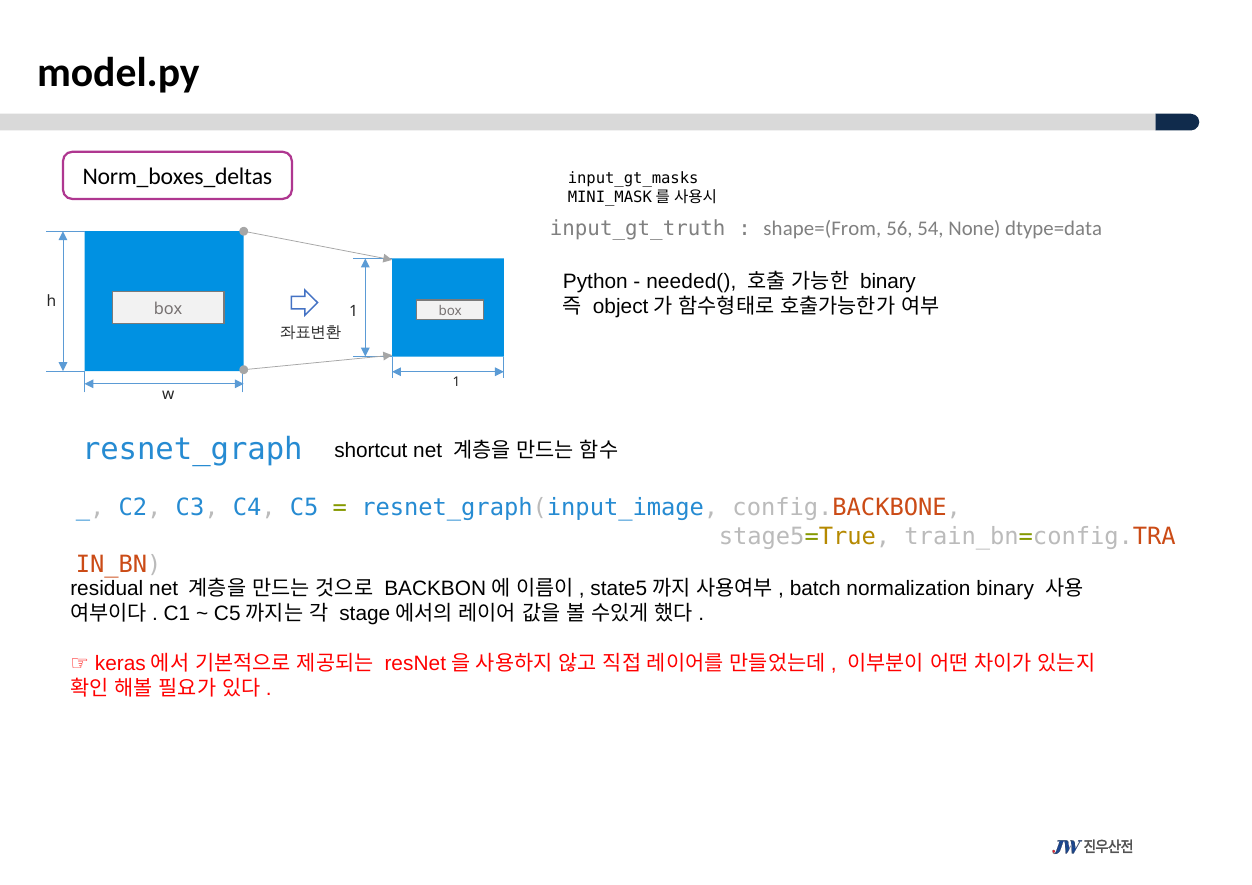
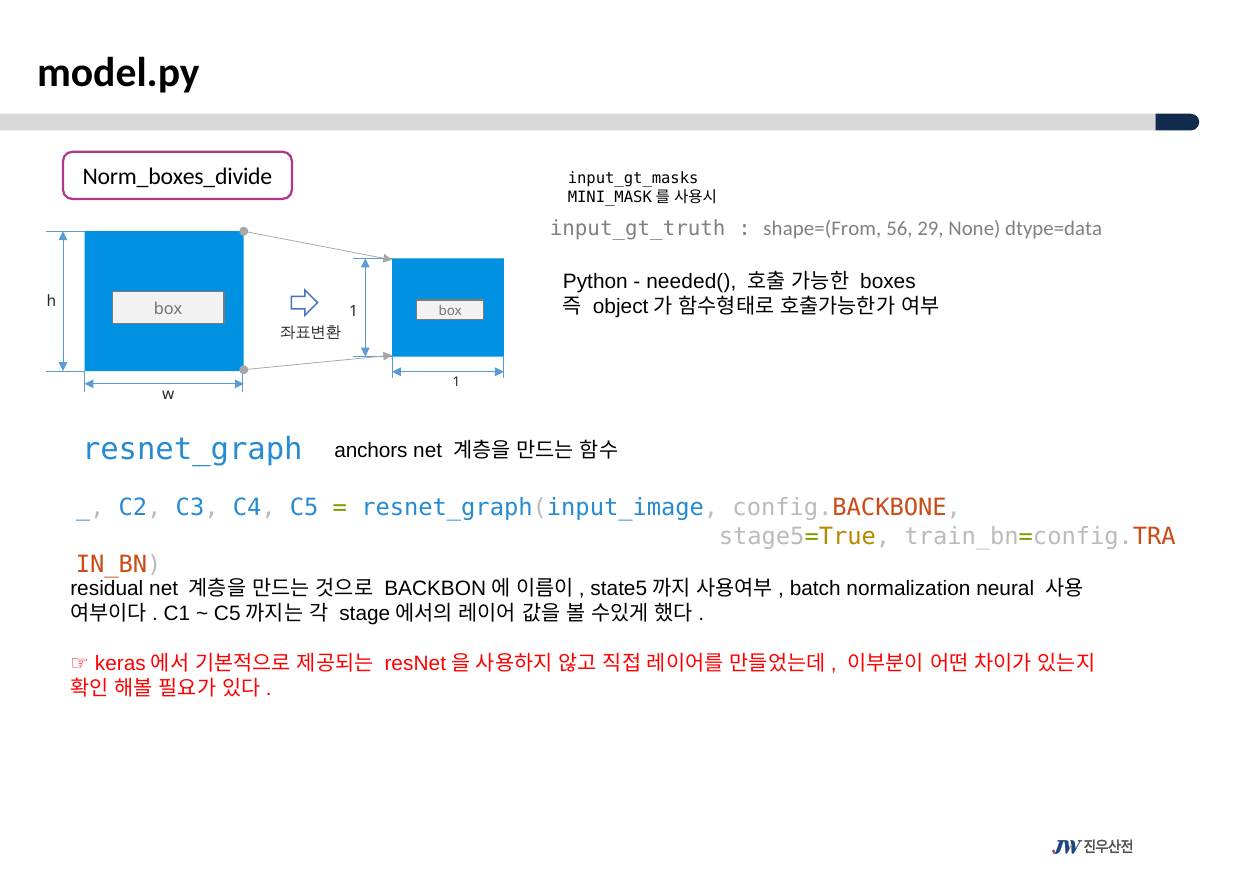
Norm_boxes_deltas: Norm_boxes_deltas -> Norm_boxes_divide
54: 54 -> 29
binary at (888, 281): binary -> boxes
shortcut: shortcut -> anchors
normalization binary: binary -> neural
